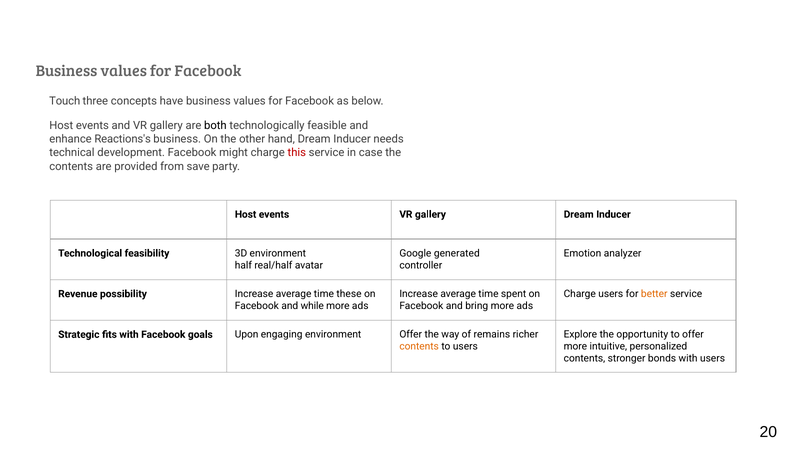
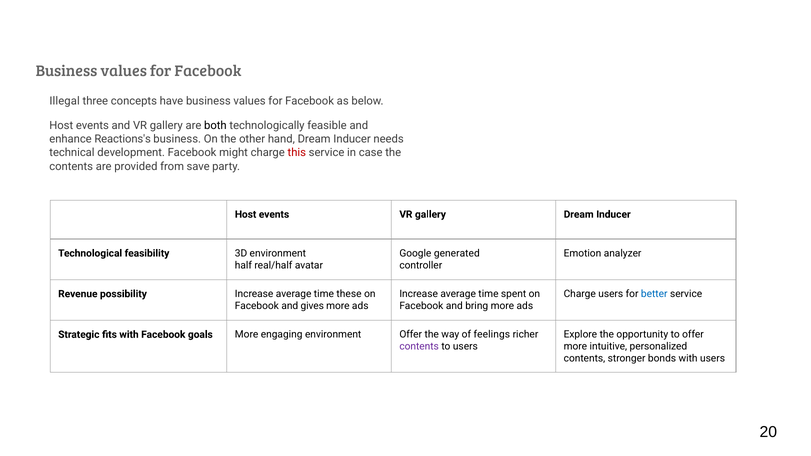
Touch: Touch -> Illegal
better colour: orange -> blue
while: while -> gives
goals Upon: Upon -> More
remains: remains -> feelings
contents at (419, 347) colour: orange -> purple
